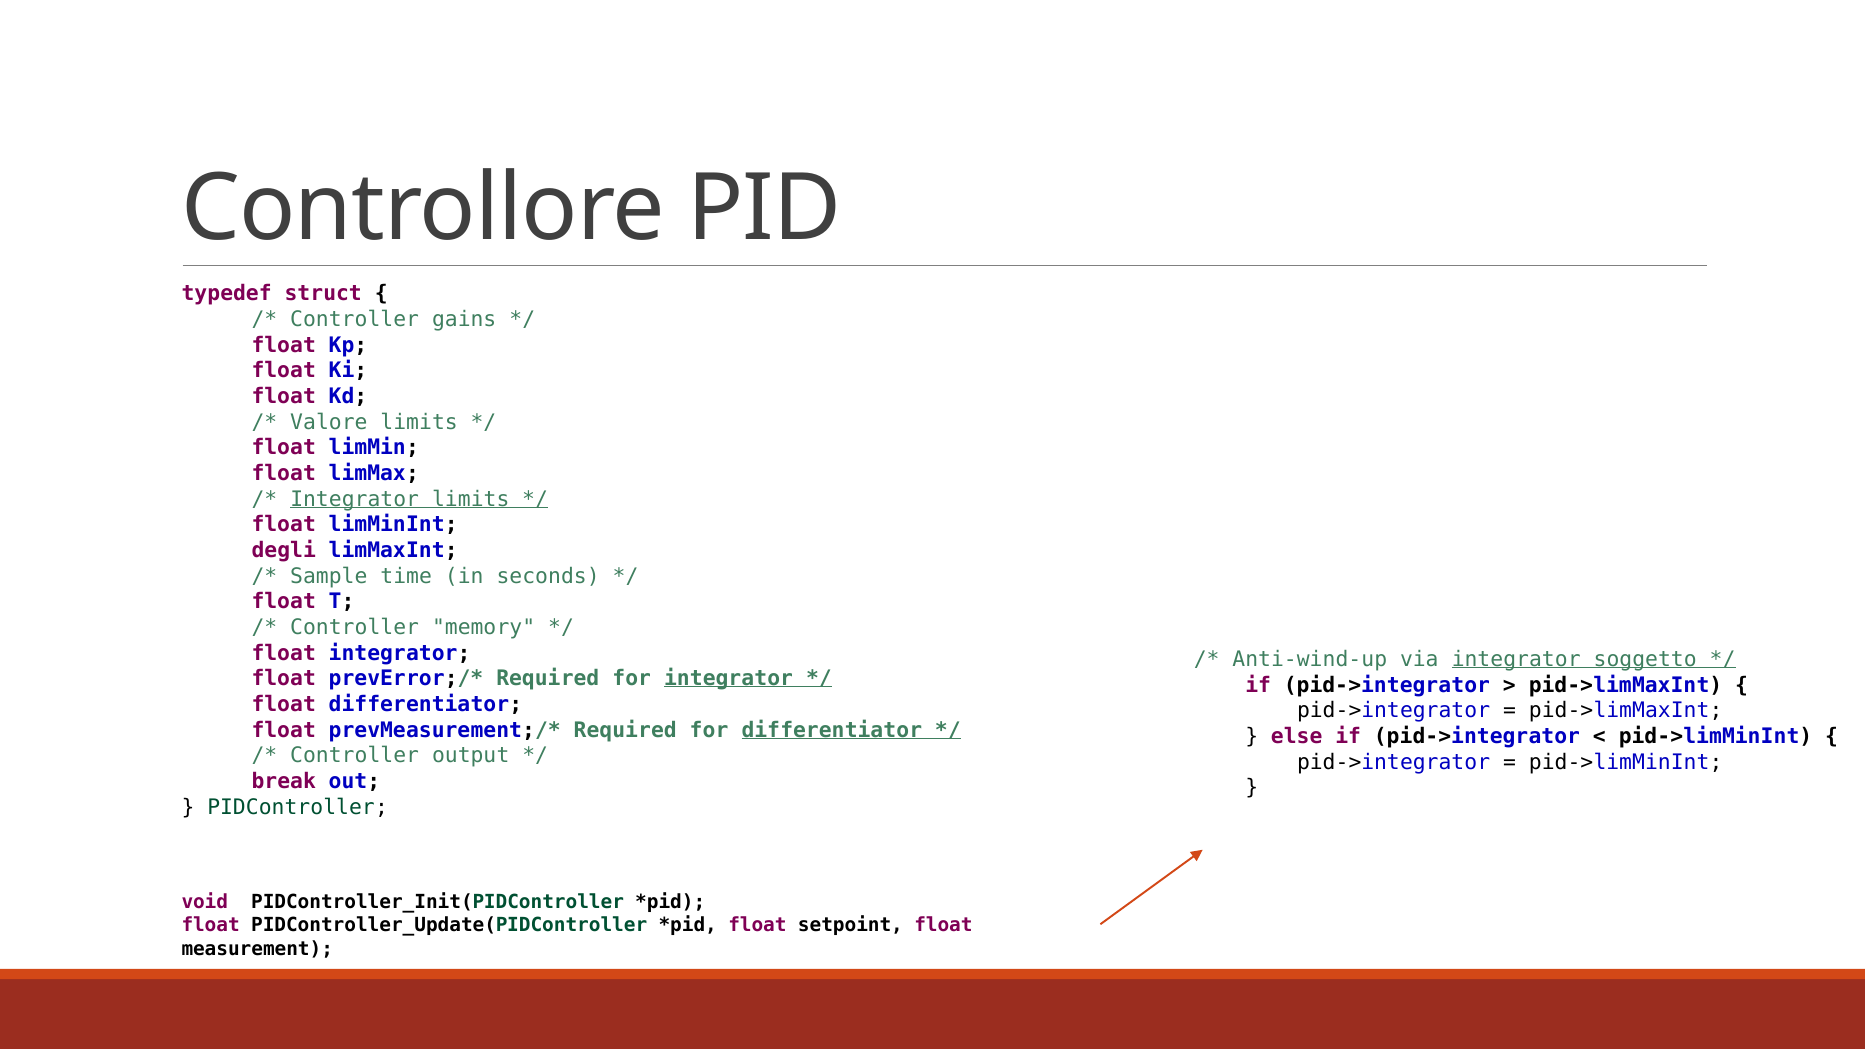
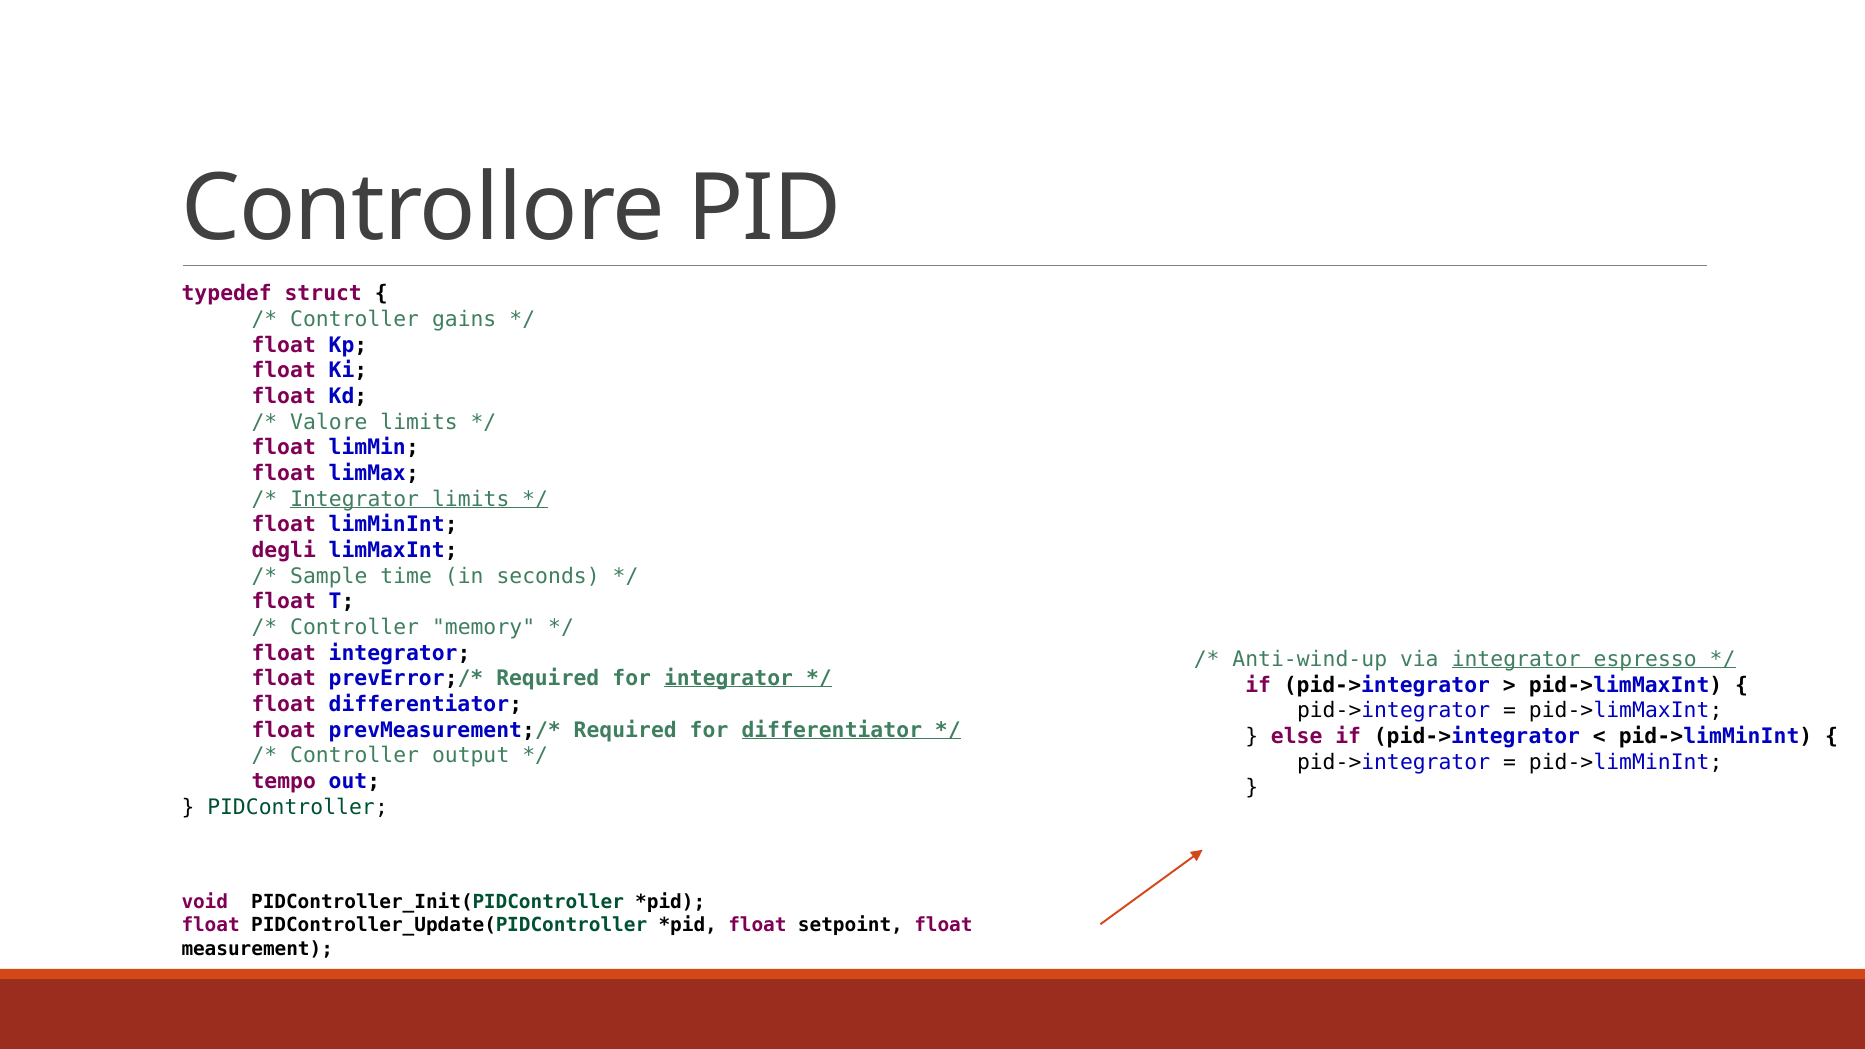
soggetto: soggetto -> espresso
break: break -> tempo
